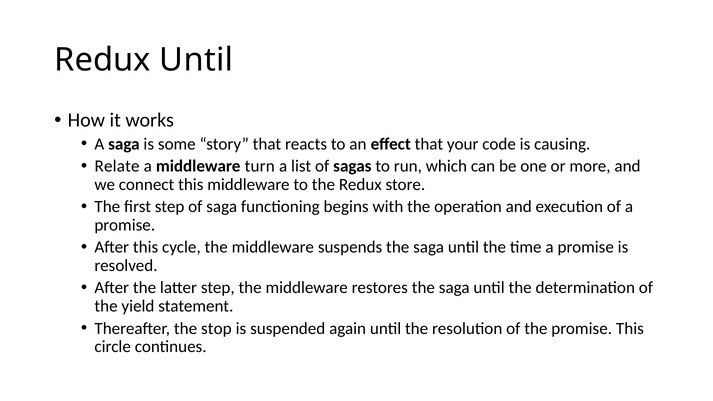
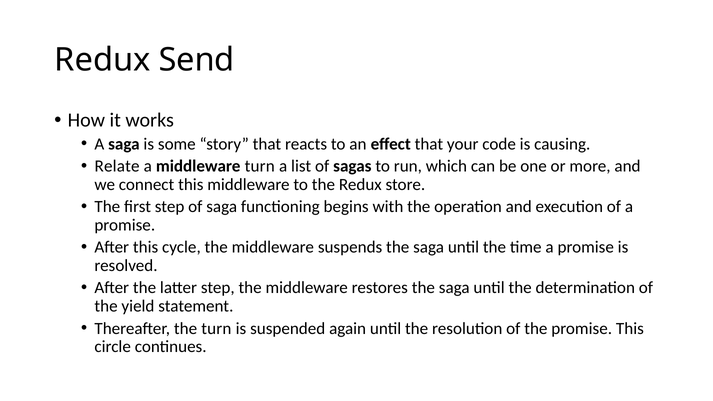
Redux Until: Until -> Send
the stop: stop -> turn
